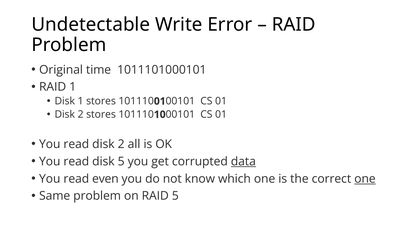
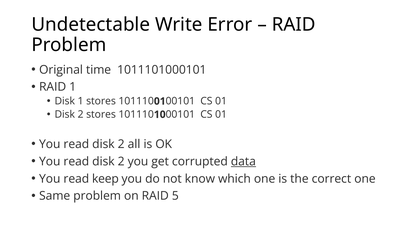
5 at (121, 161): 5 -> 2
even: even -> keep
one at (365, 179) underline: present -> none
